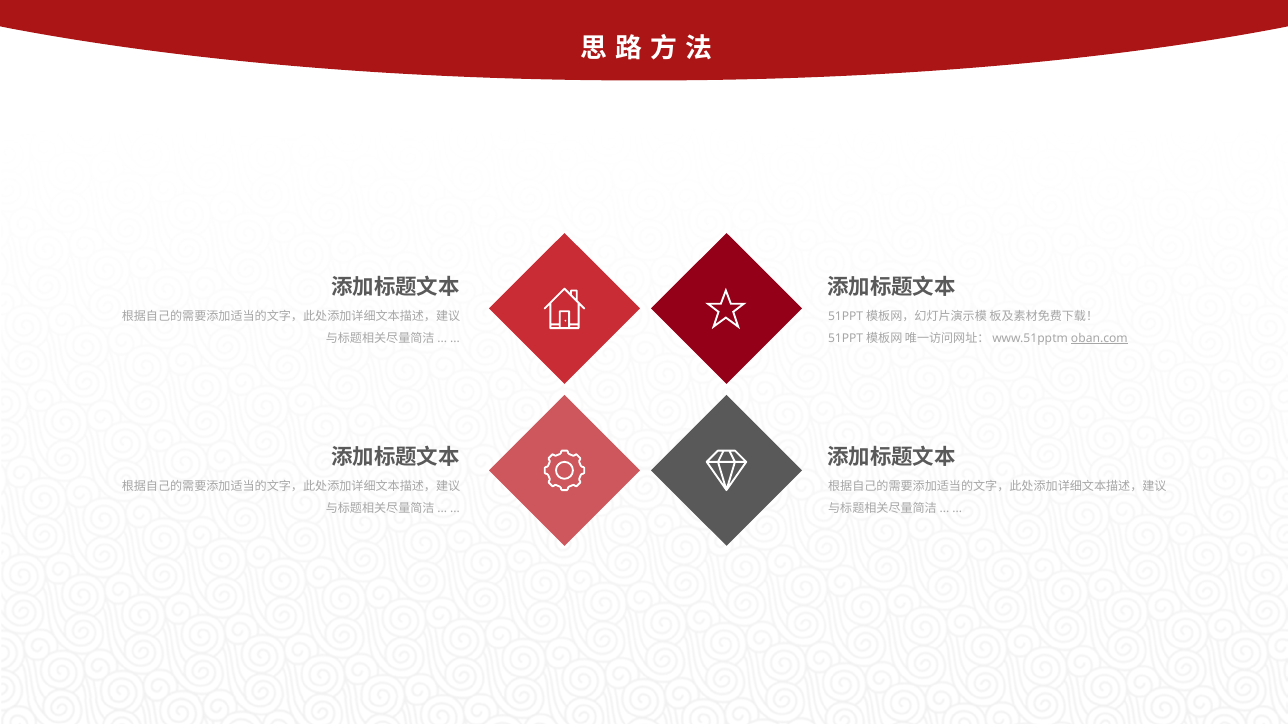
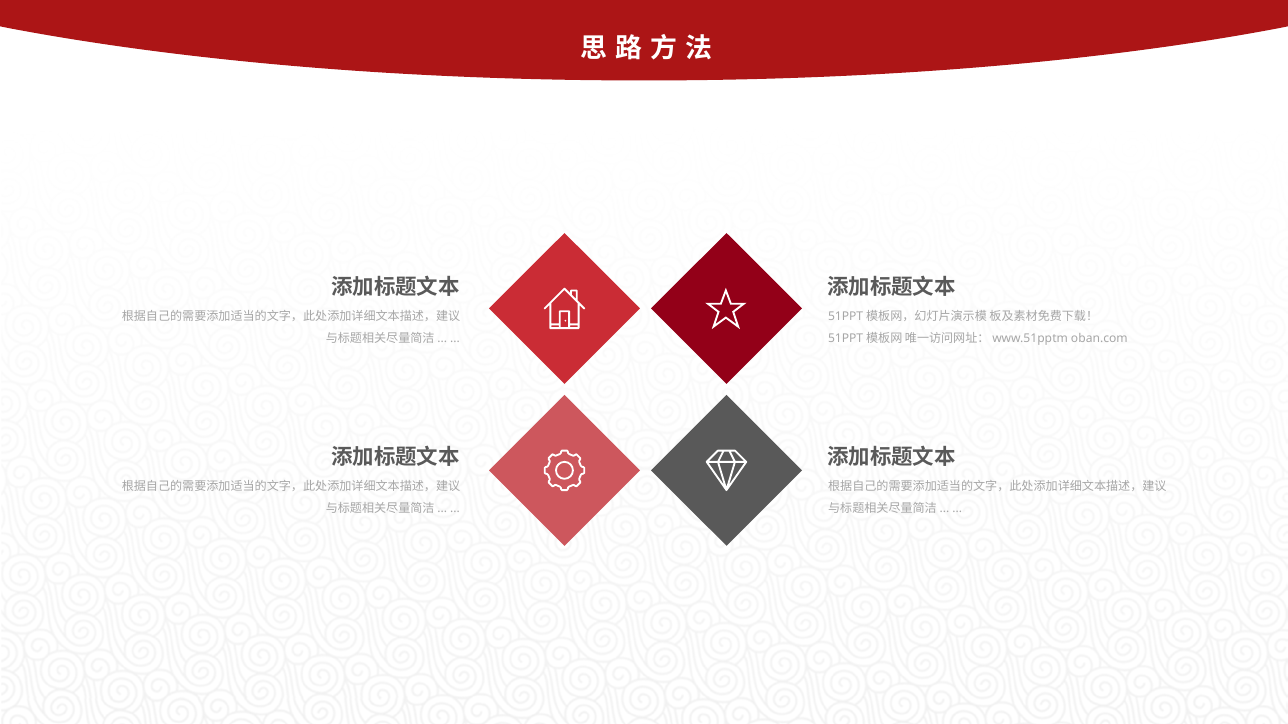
oban.com underline: present -> none
